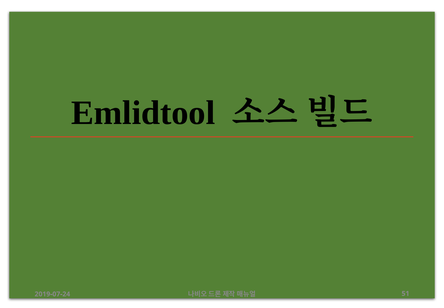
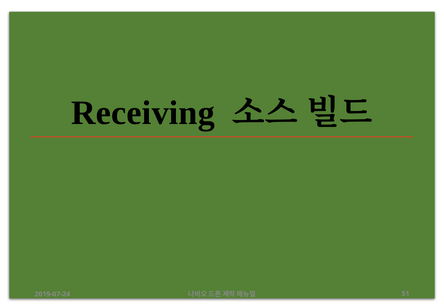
Emlidtool: Emlidtool -> Receiving
